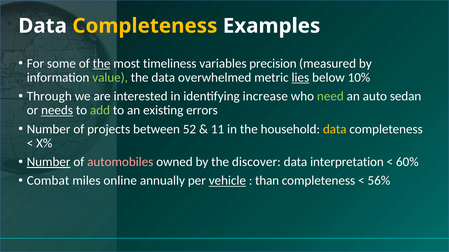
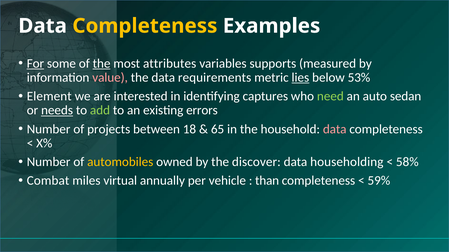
For underline: none -> present
timeliness: timeliness -> attributes
precision: precision -> supports
value colour: light green -> pink
overwhelmed: overwhelmed -> requirements
10%: 10% -> 53%
Through: Through -> Element
increase: increase -> captures
52: 52 -> 18
11: 11 -> 65
data at (335, 129) colour: yellow -> pink
Number at (49, 162) underline: present -> none
automobiles colour: pink -> yellow
interpretation: interpretation -> householding
60%: 60% -> 58%
online: online -> virtual
vehicle underline: present -> none
56%: 56% -> 59%
